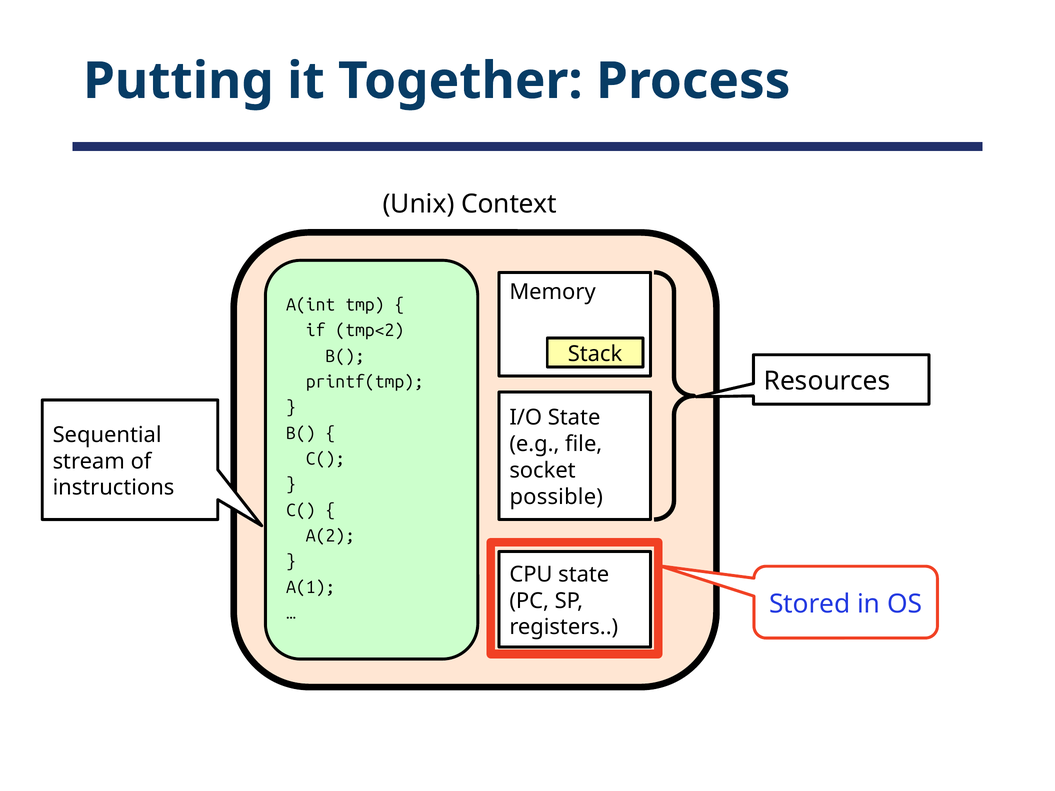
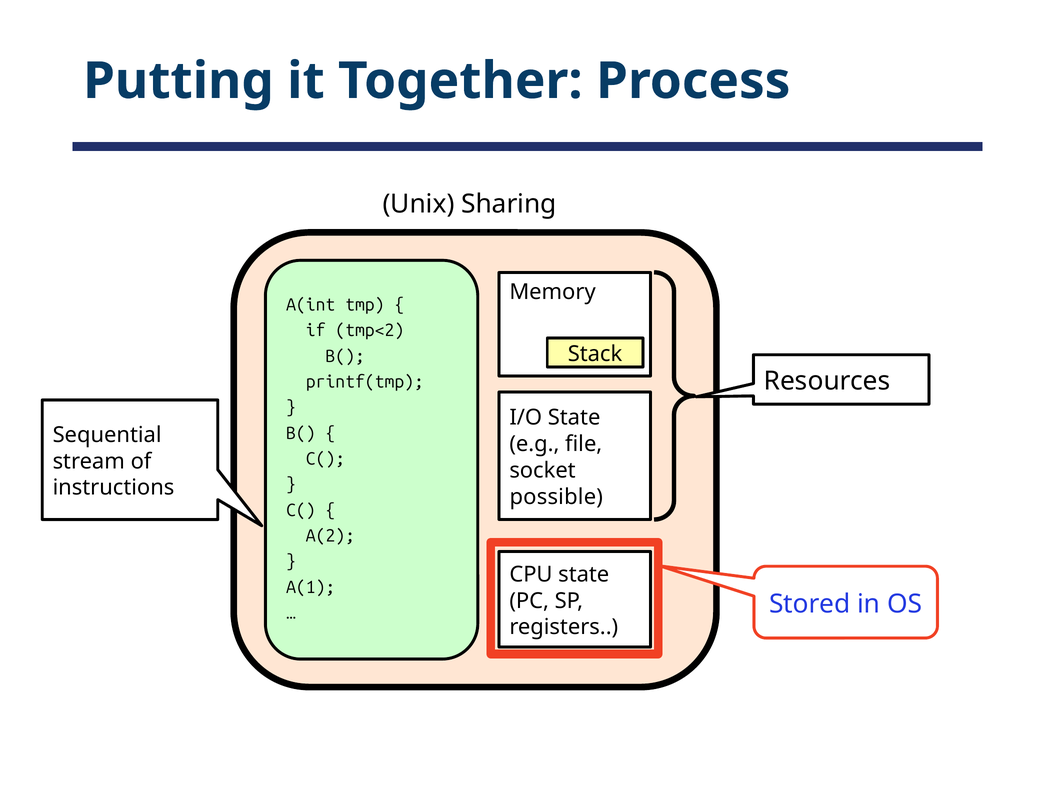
Context: Context -> Sharing
